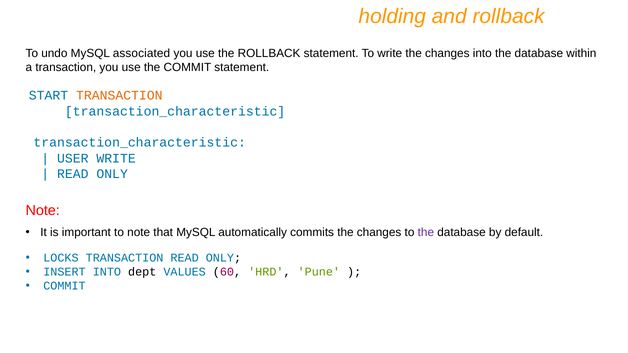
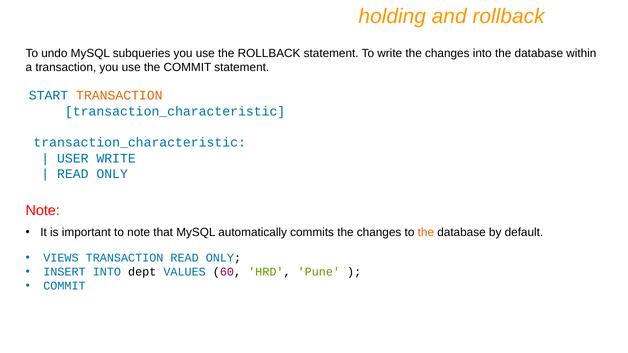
associated: associated -> subqueries
the at (426, 233) colour: purple -> orange
LOCKS: LOCKS -> VIEWS
